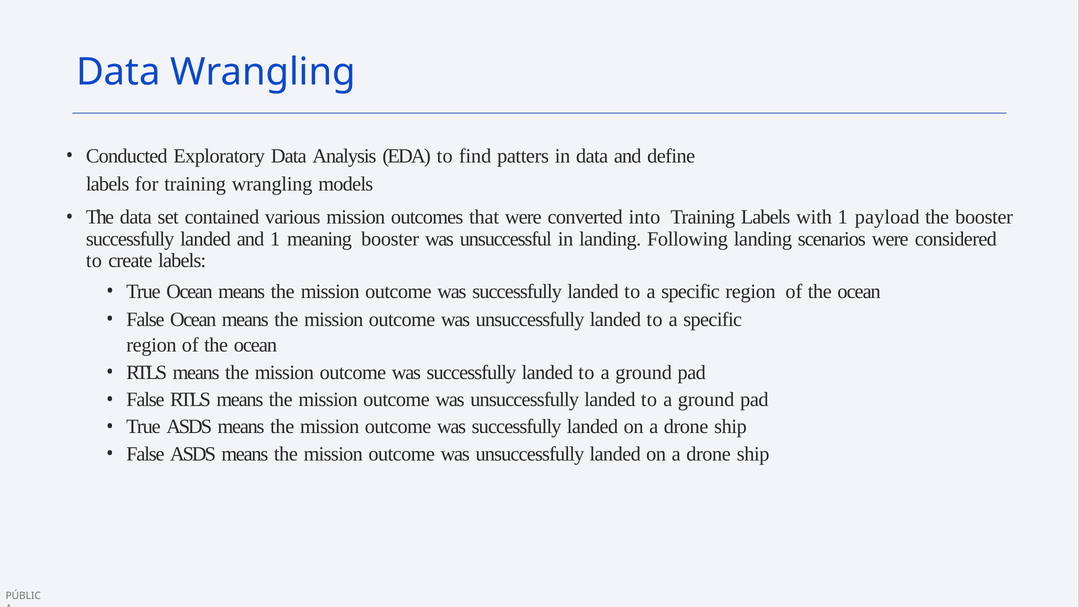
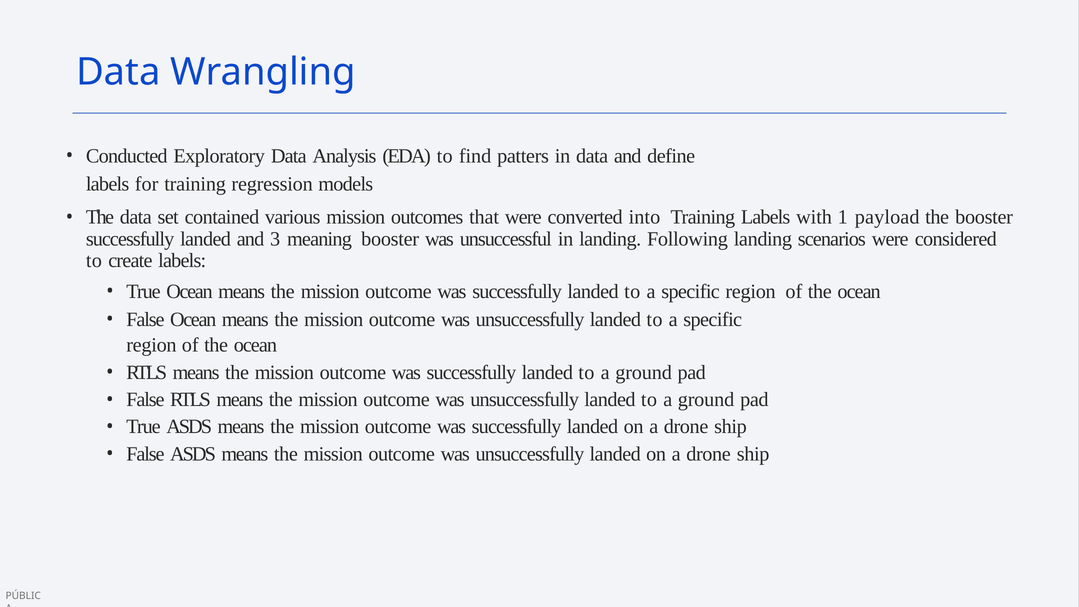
training wrangling: wrangling -> regression
and 1: 1 -> 3
